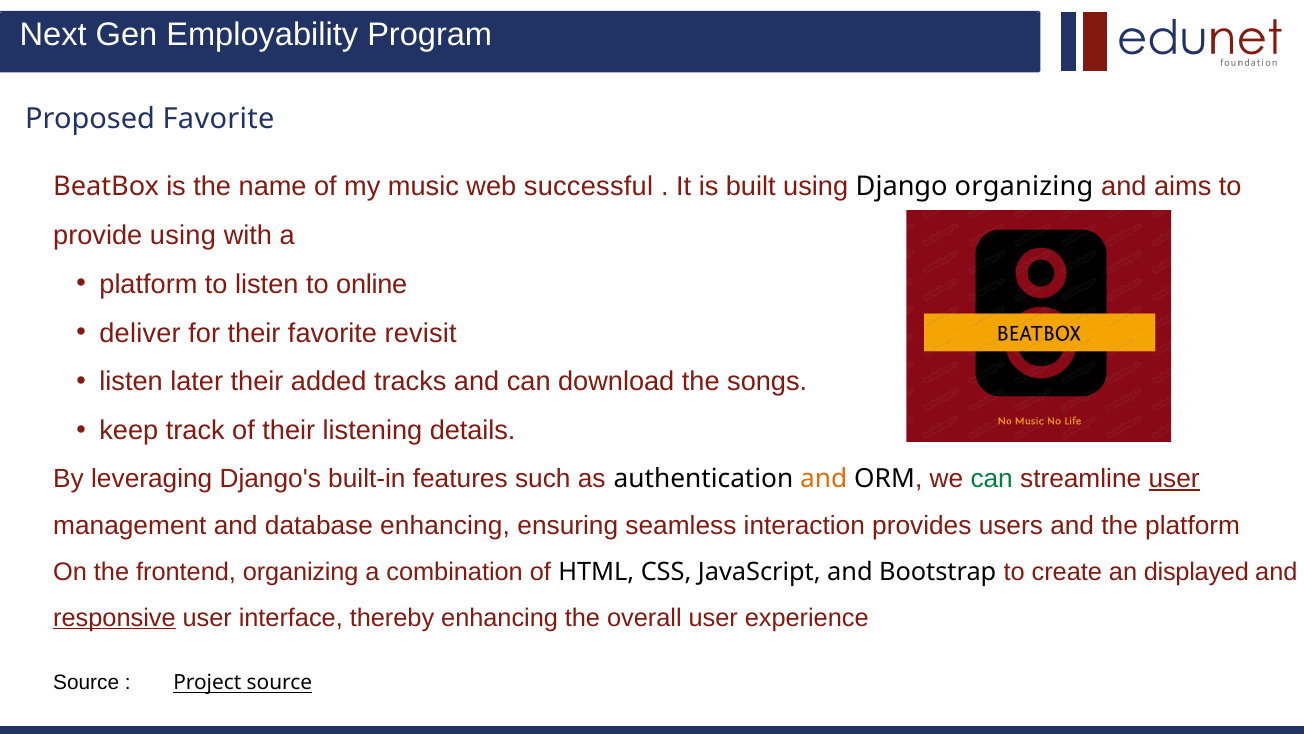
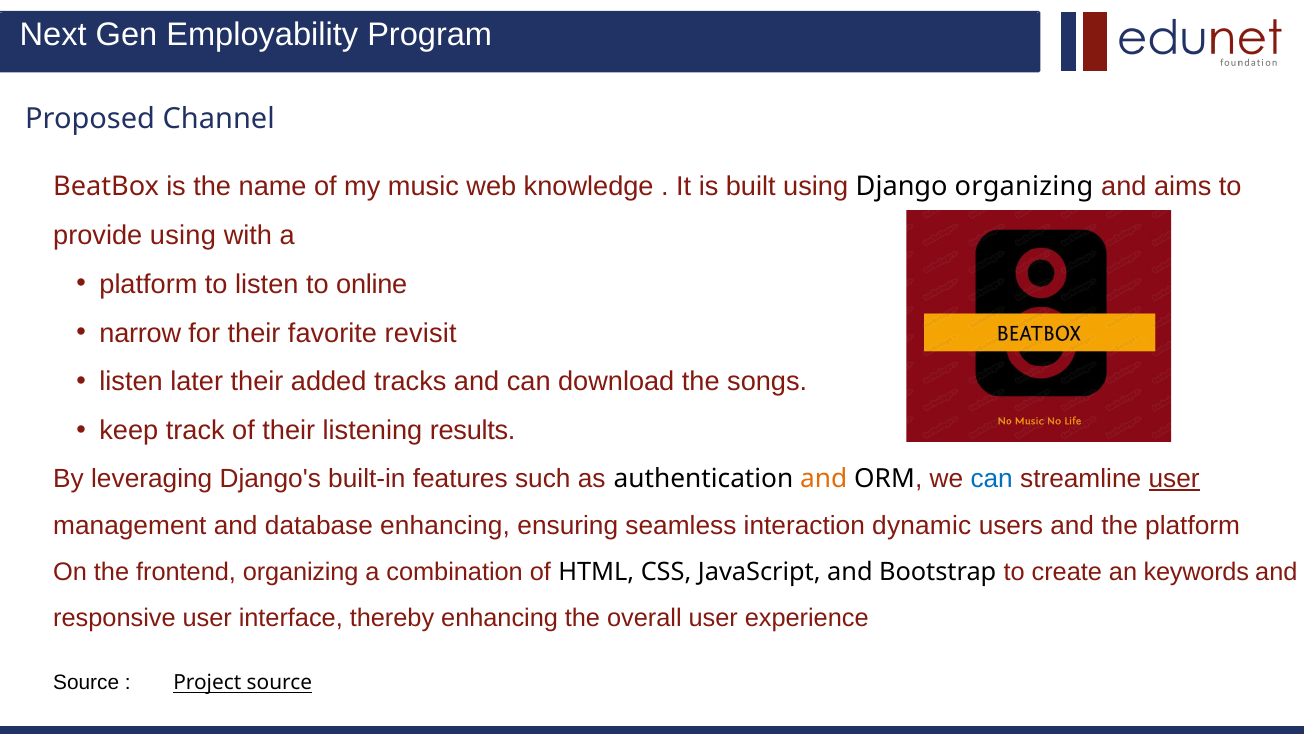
Proposed Favorite: Favorite -> Channel
successful: successful -> knowledge
deliver: deliver -> narrow
details: details -> results
can at (992, 478) colour: green -> blue
provides: provides -> dynamic
displayed: displayed -> keywords
responsive underline: present -> none
